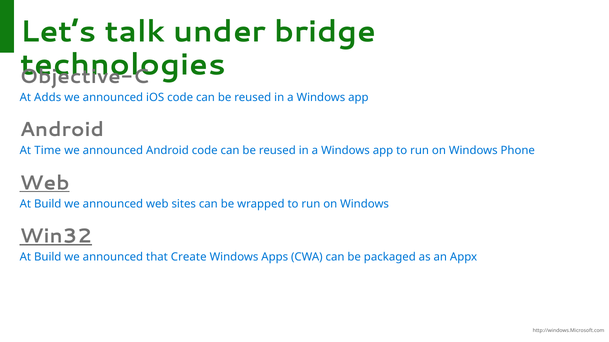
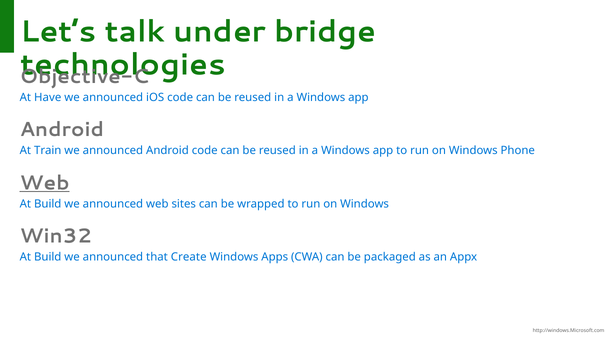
Adds: Adds -> Have
Time: Time -> Train
Win32 underline: present -> none
